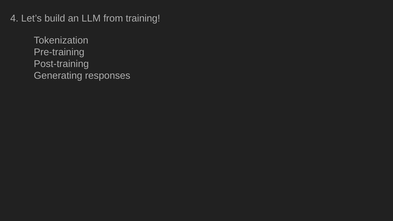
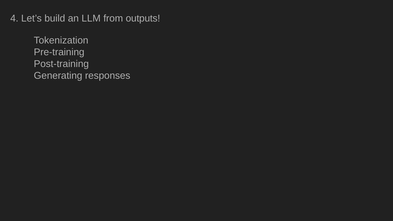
training: training -> outputs
